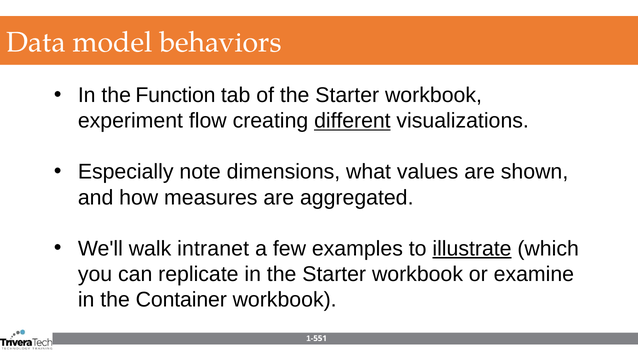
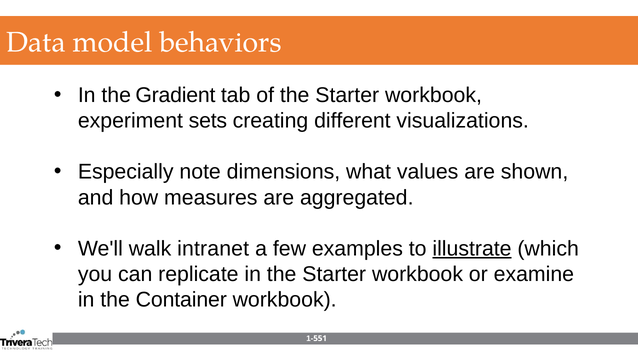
Function: Function -> Gradient
flow: flow -> sets
different underline: present -> none
